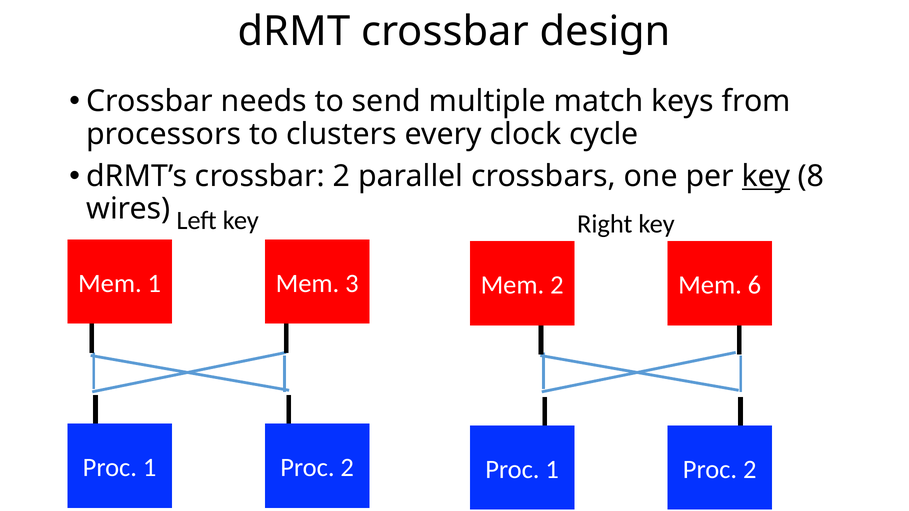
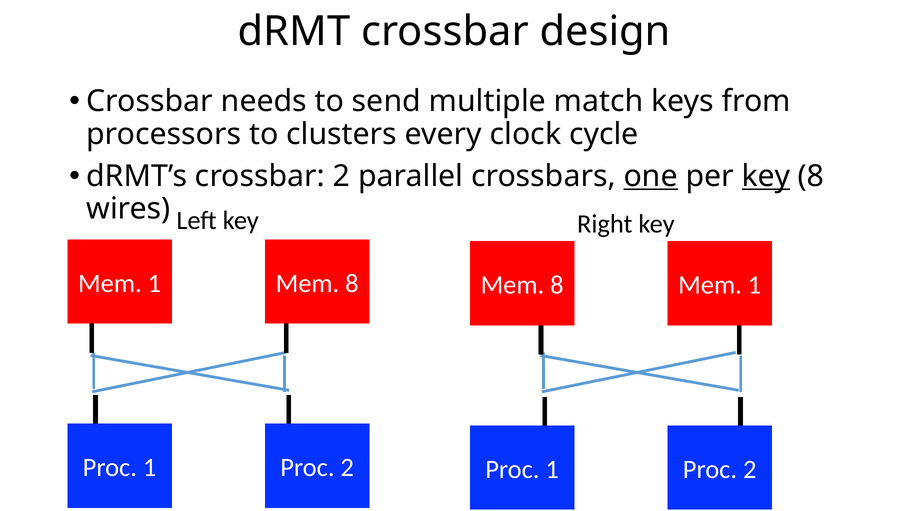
one underline: none -> present
Mem 1 Mem 3: 3 -> 8
2 at (557, 285): 2 -> 8
6 at (754, 285): 6 -> 1
